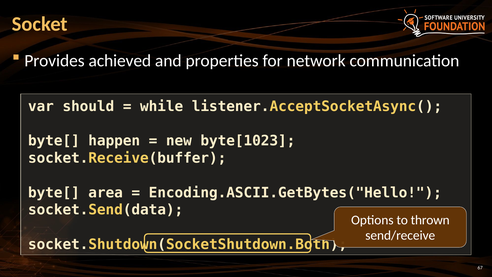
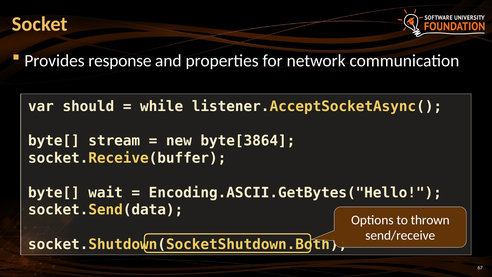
achieved: achieved -> response
happen: happen -> stream
byte[1023: byte[1023 -> byte[3864
area: area -> wait
